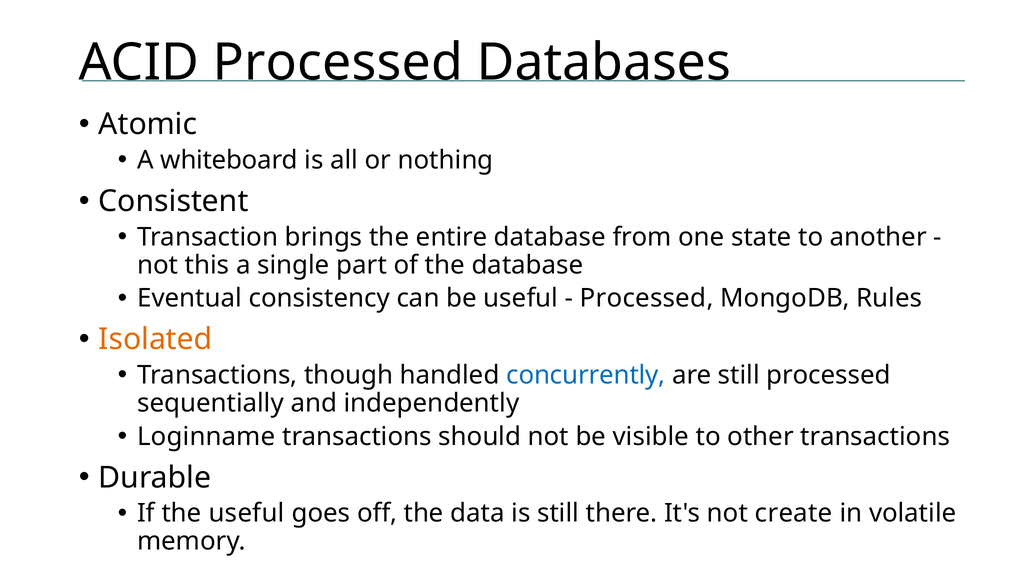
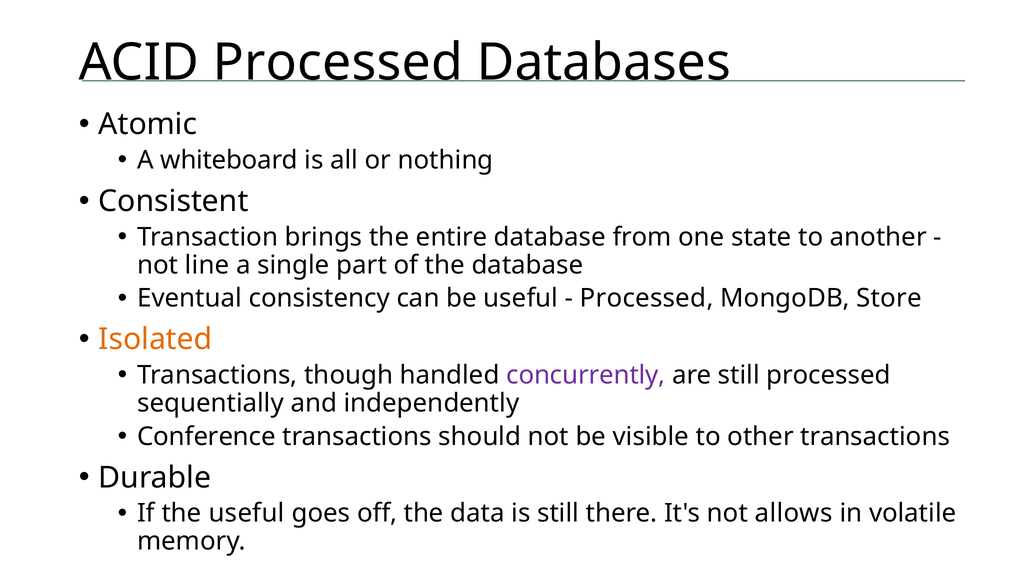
this: this -> line
Rules: Rules -> Store
concurrently colour: blue -> purple
Loginname: Loginname -> Conference
create: create -> allows
